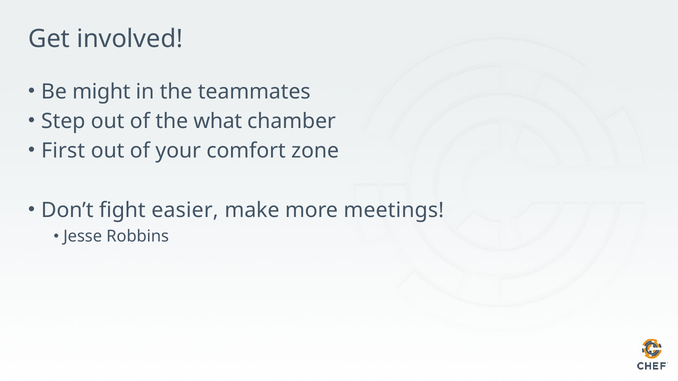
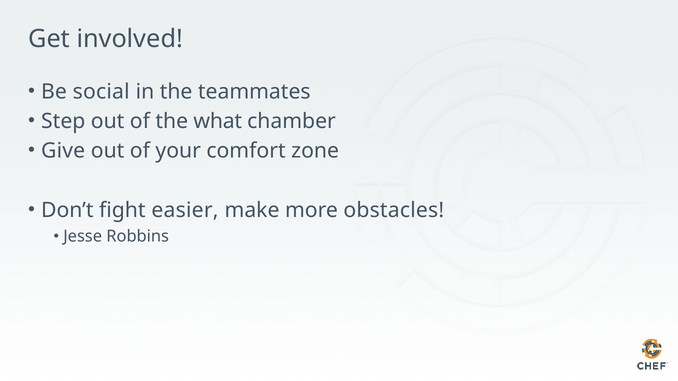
might: might -> social
First: First -> Give
meetings: meetings -> obstacles
